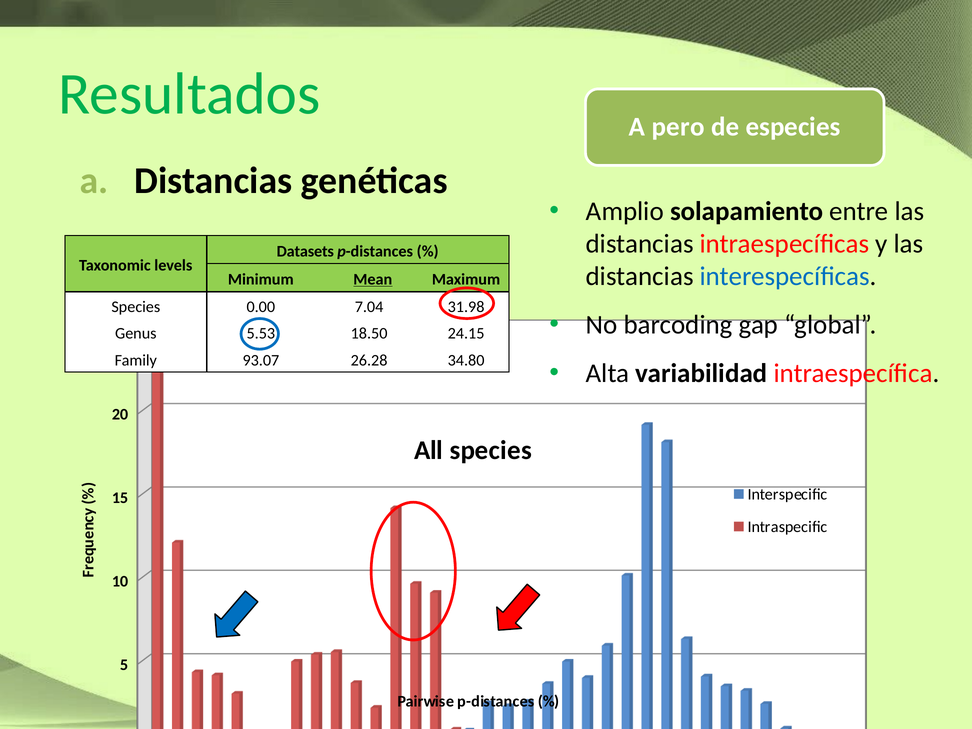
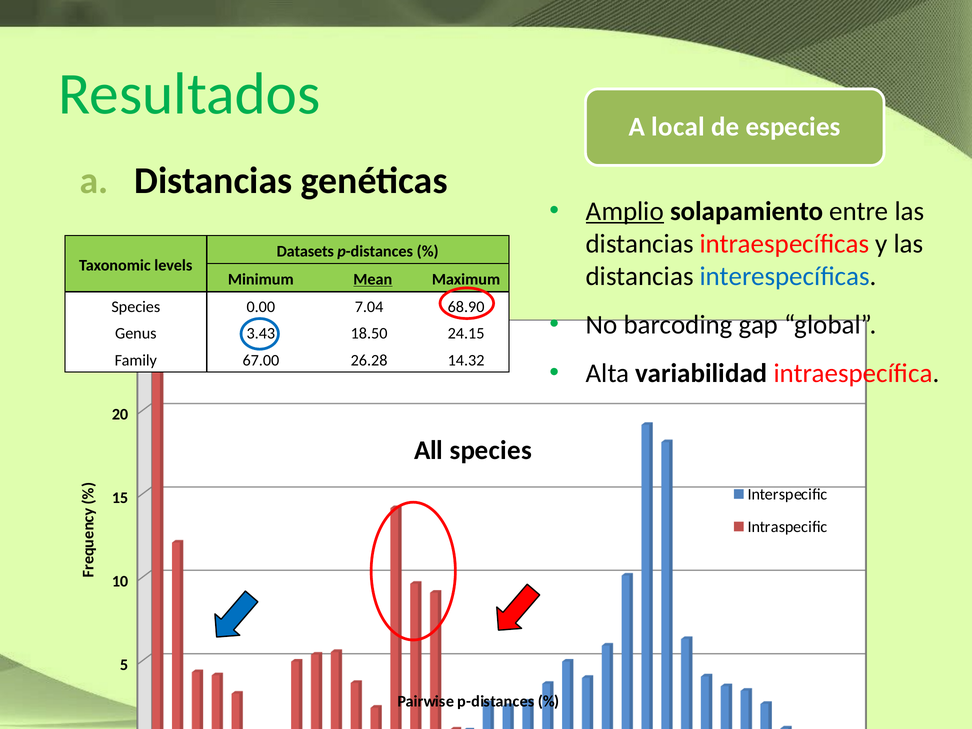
pero: pero -> local
Amplio underline: none -> present
31.98: 31.98 -> 68.90
5.53: 5.53 -> 3.43
93.07: 93.07 -> 67.00
34.80: 34.80 -> 14.32
